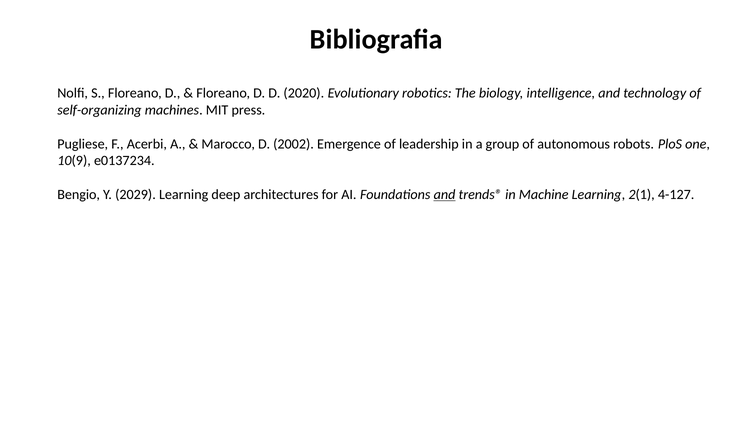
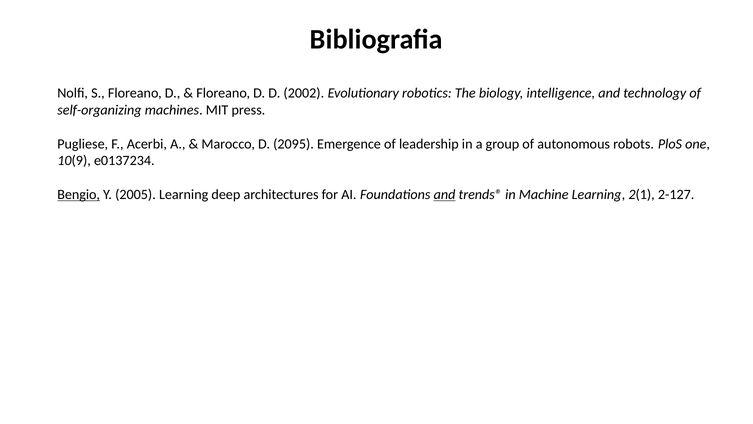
2020: 2020 -> 2002
2002: 2002 -> 2095
Bengio underline: none -> present
2029: 2029 -> 2005
4-127: 4-127 -> 2-127
